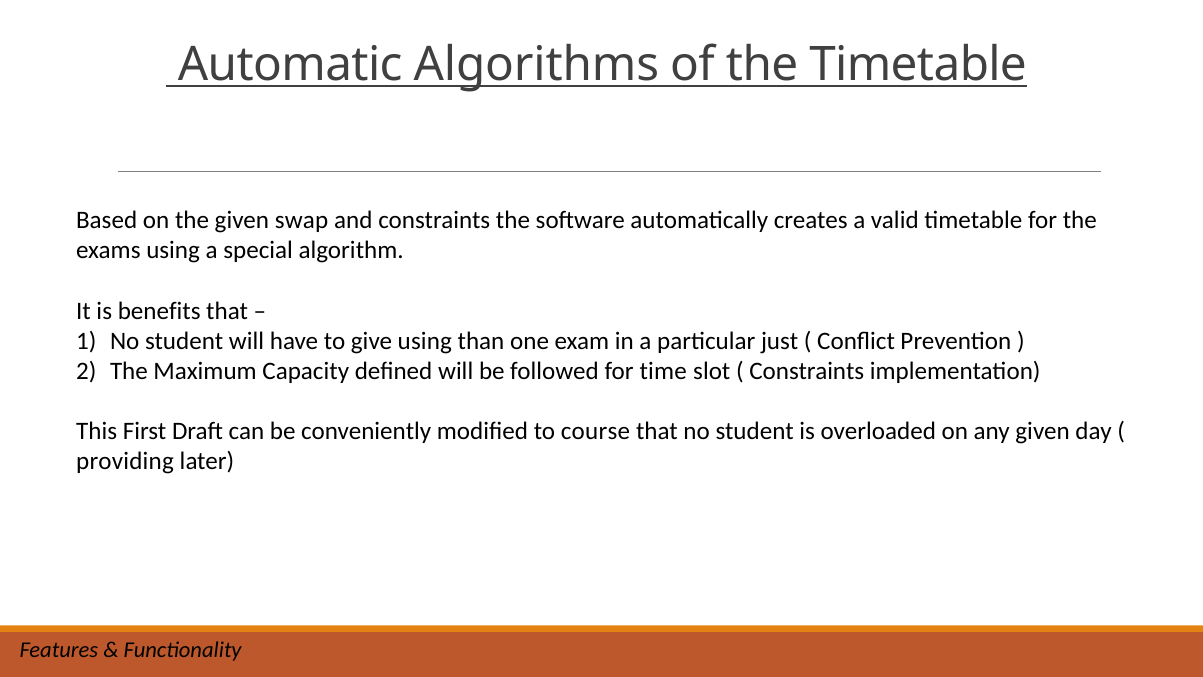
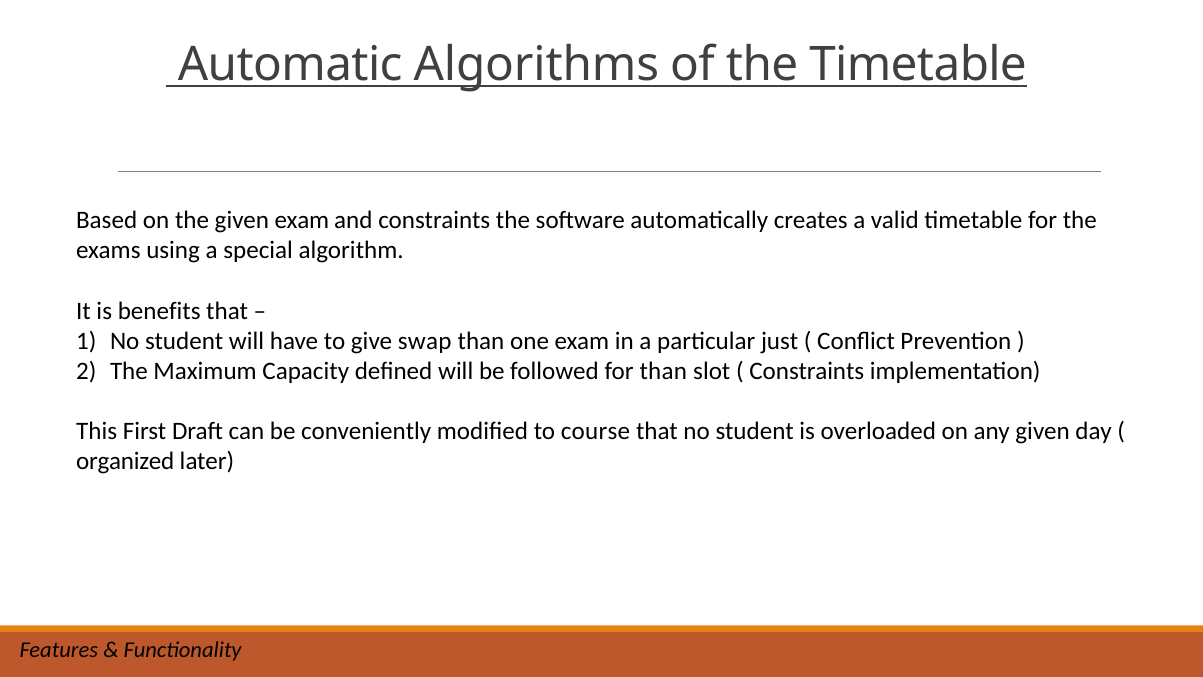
given swap: swap -> exam
give using: using -> swap
for time: time -> than
providing: providing -> organized
